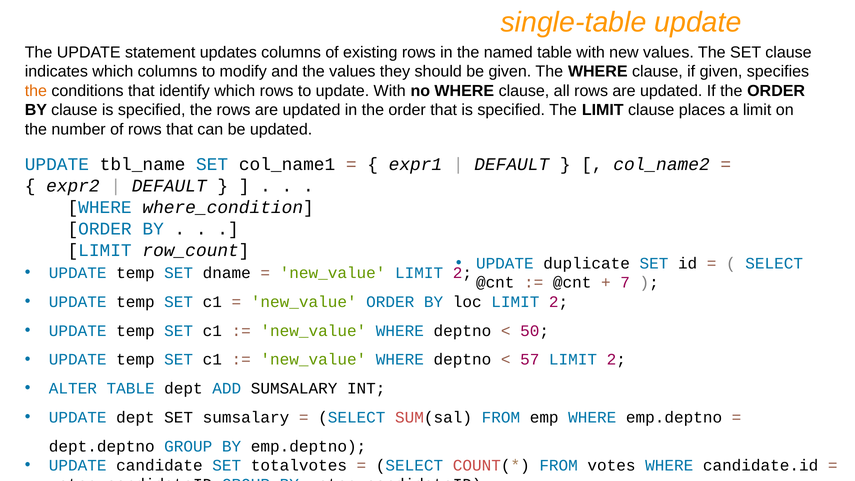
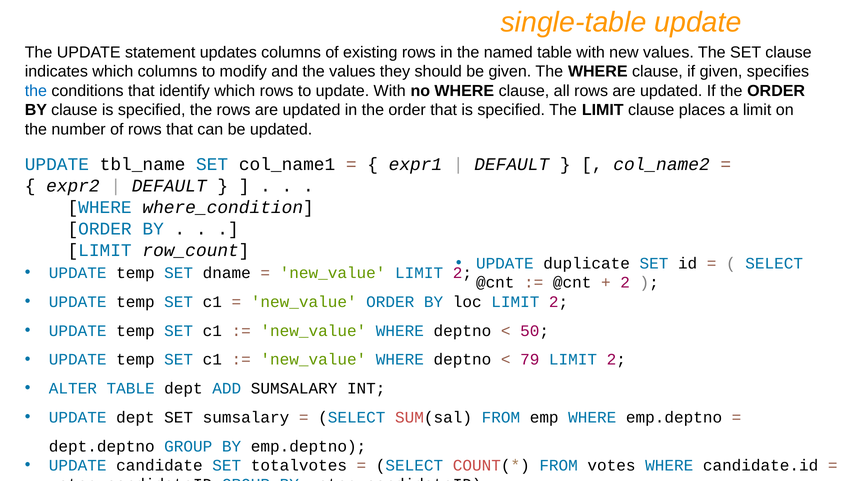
the at (36, 91) colour: orange -> blue
7 at (625, 283): 7 -> 2
57: 57 -> 79
